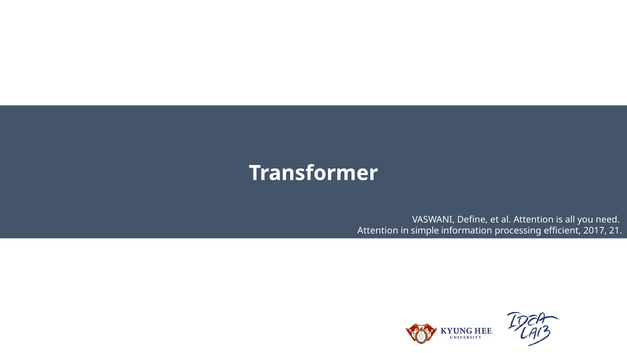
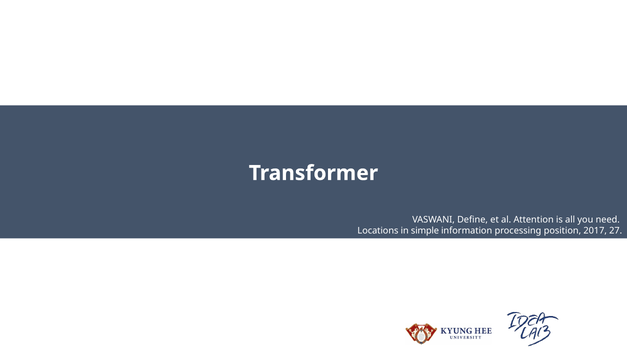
Attention at (378, 230): Attention -> Locations
efficient: efficient -> position
21: 21 -> 27
